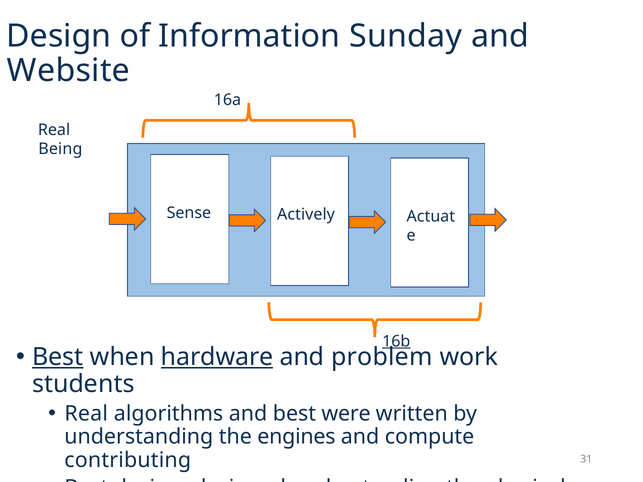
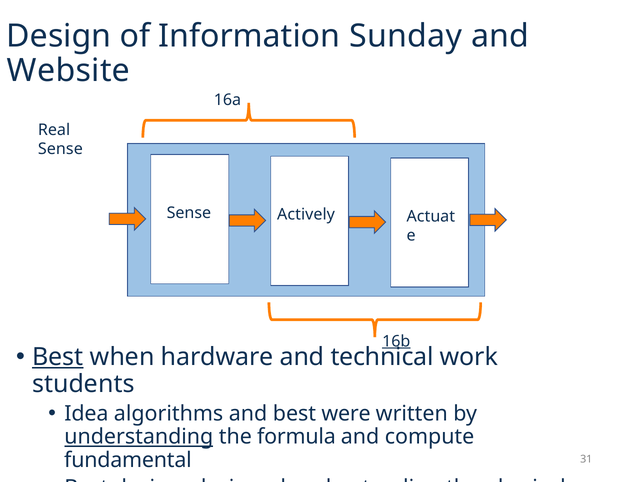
Being at (60, 149): Being -> Sense
hardware underline: present -> none
problem: problem -> technical
Real at (86, 414): Real -> Idea
understanding at (139, 437) underline: none -> present
engines: engines -> formula
contributing: contributing -> fundamental
